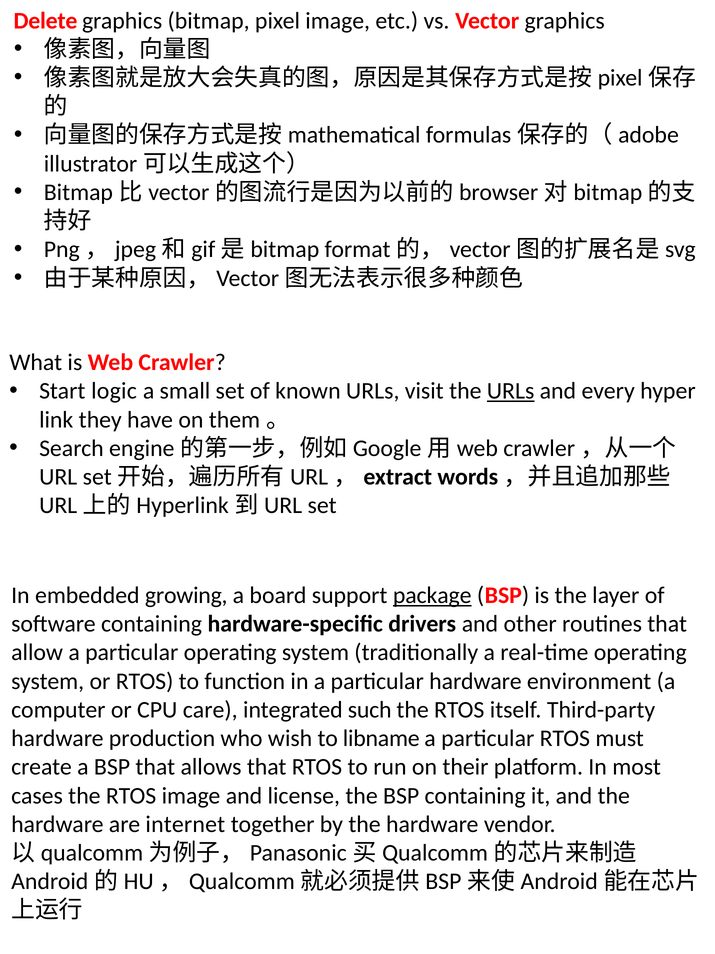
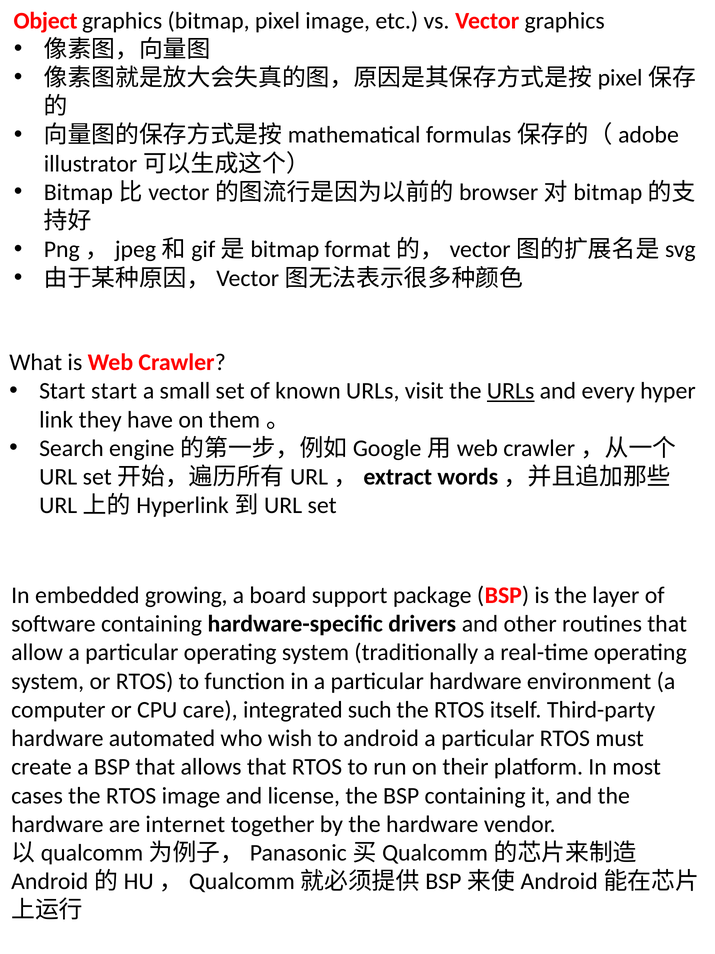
Delete: Delete -> Object
Start logic: logic -> start
package underline: present -> none
production: production -> automated
libname: libname -> android
